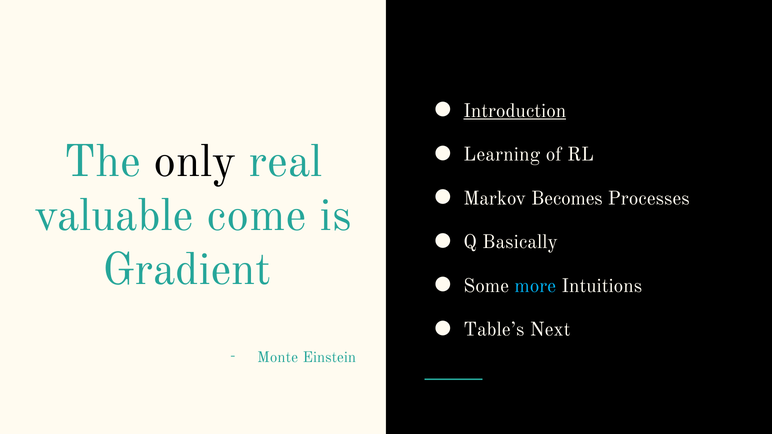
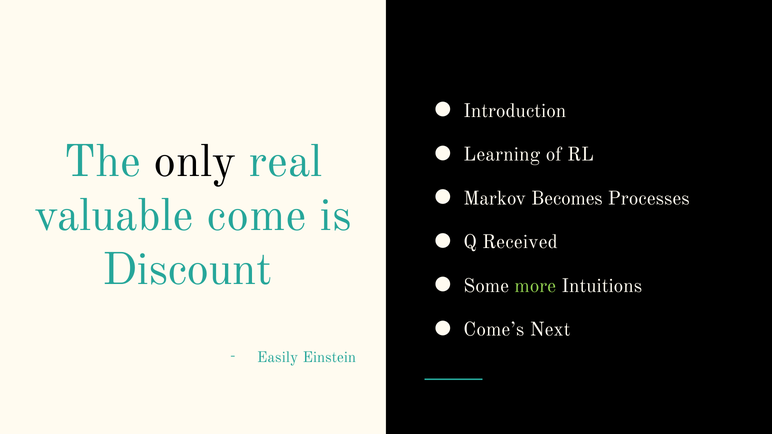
Introduction underline: present -> none
Basically: Basically -> Received
Gradient: Gradient -> Discount
more colour: light blue -> light green
Table’s: Table’s -> Come’s
Monte: Monte -> Easily
